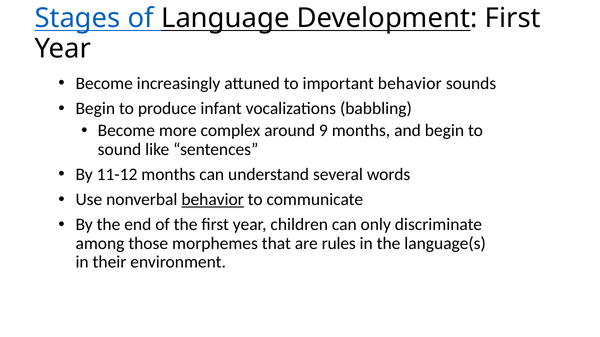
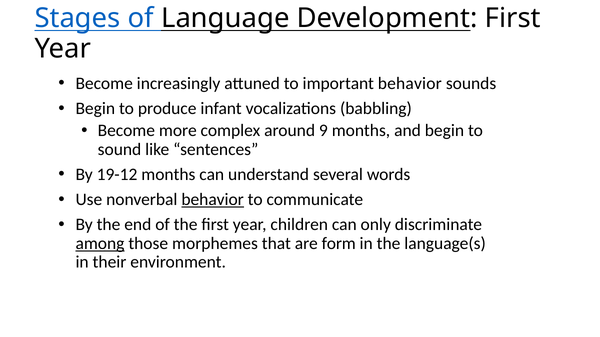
11-12: 11-12 -> 19-12
among underline: none -> present
rules: rules -> form
